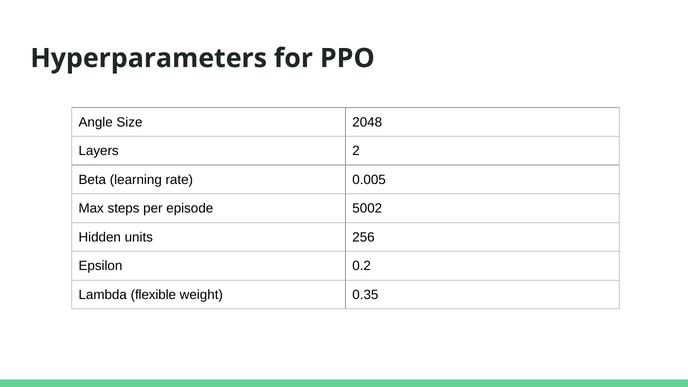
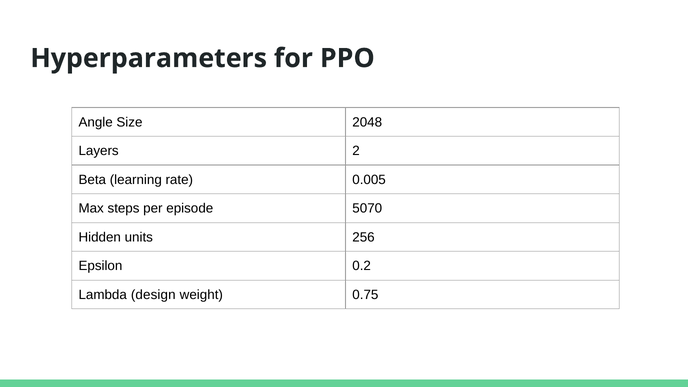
5002: 5002 -> 5070
flexible: flexible -> design
0.35: 0.35 -> 0.75
